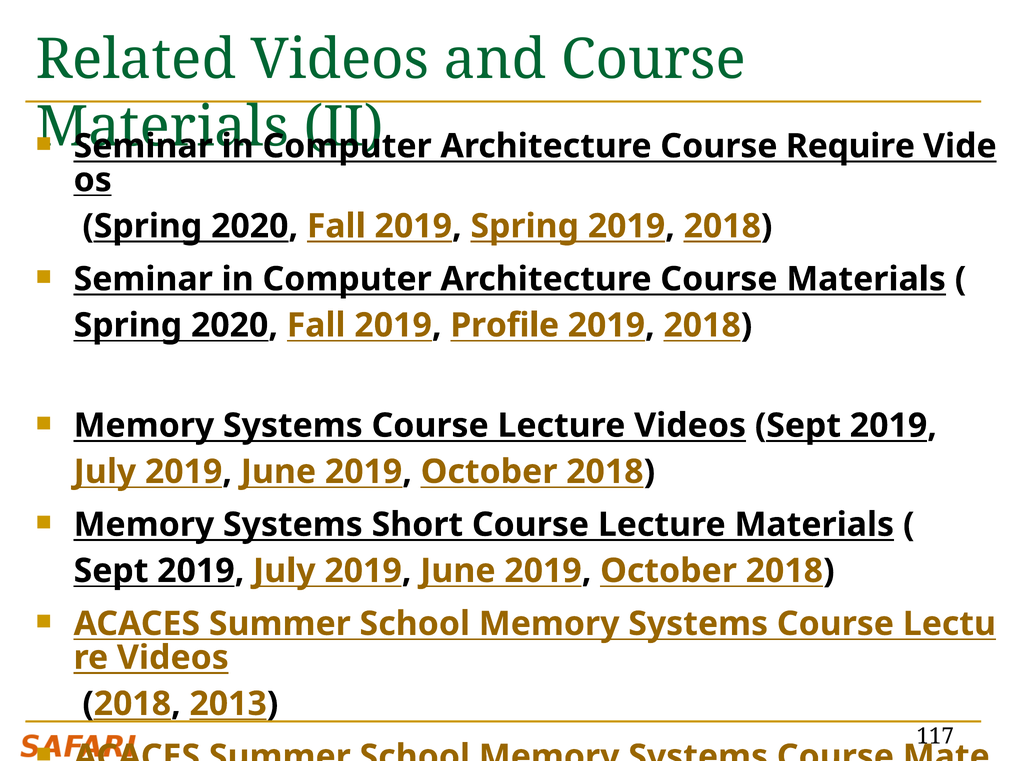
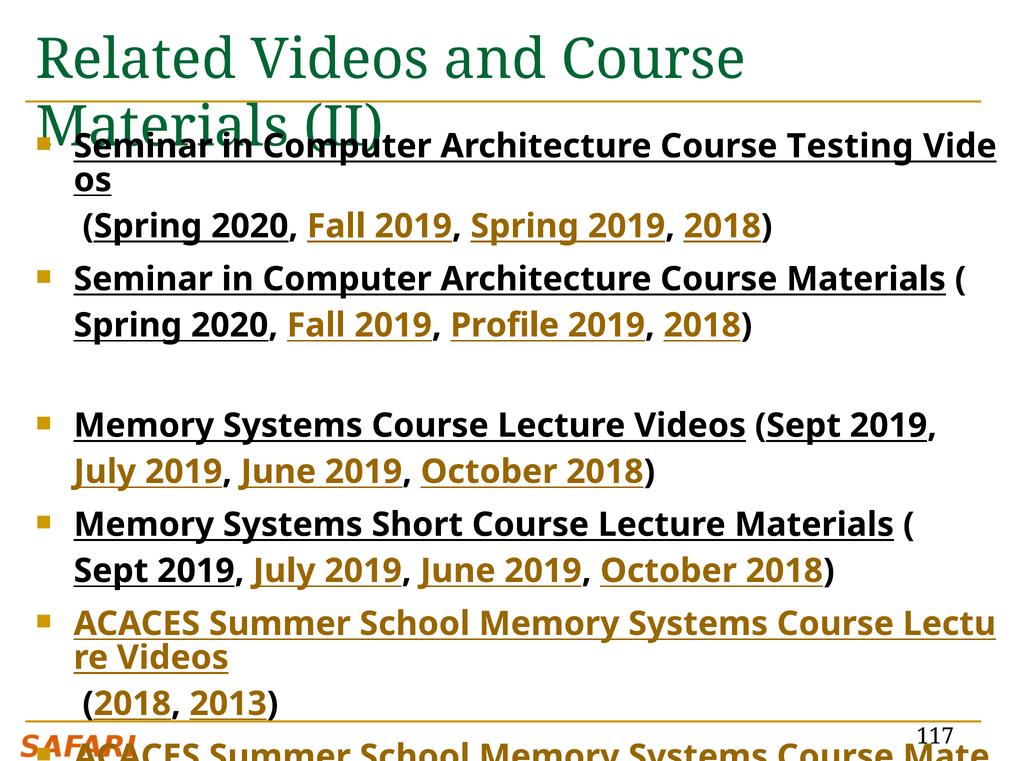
Require: Require -> Testing
